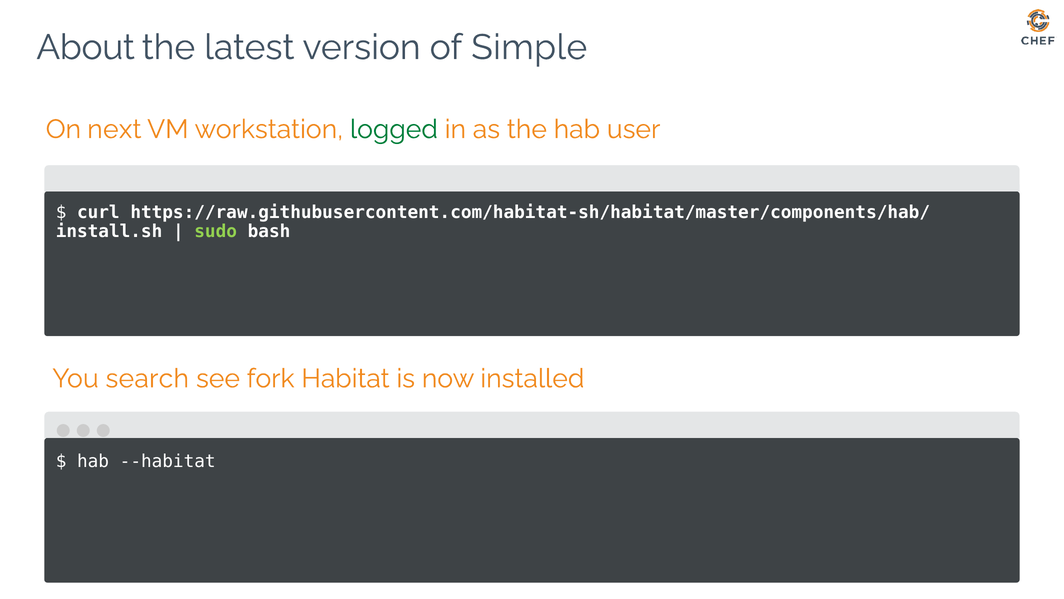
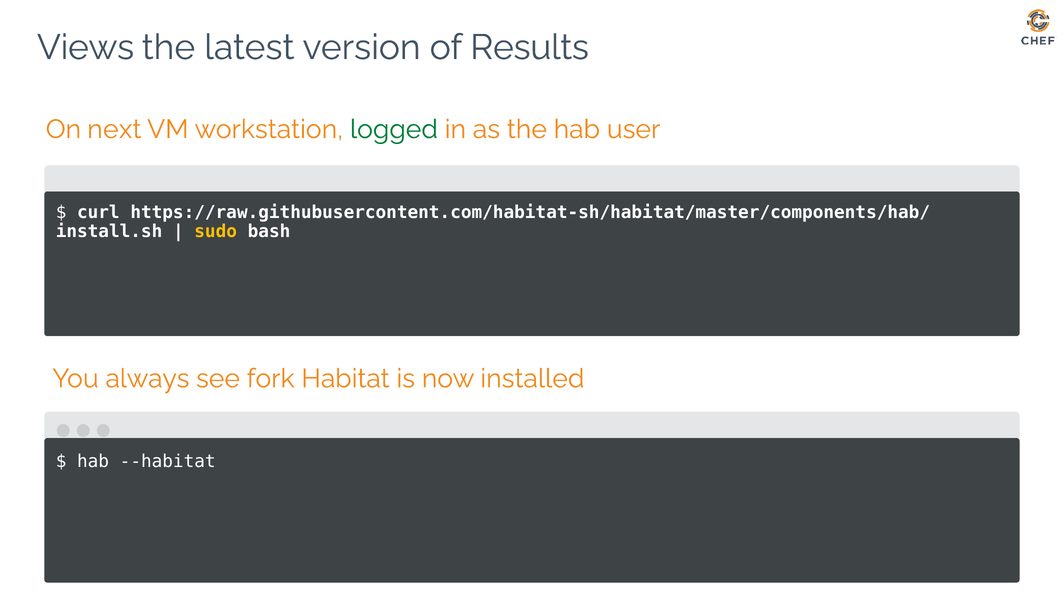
About: About -> Views
Simple: Simple -> Results
sudo colour: light green -> yellow
search: search -> always
